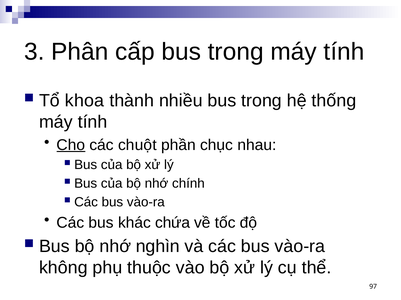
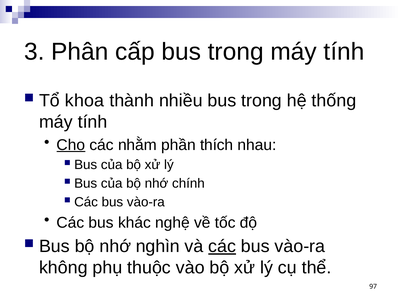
chuột: chuột -> nhằm
chục: chục -> thích
chứa: chứa -> nghệ
các at (222, 247) underline: none -> present
